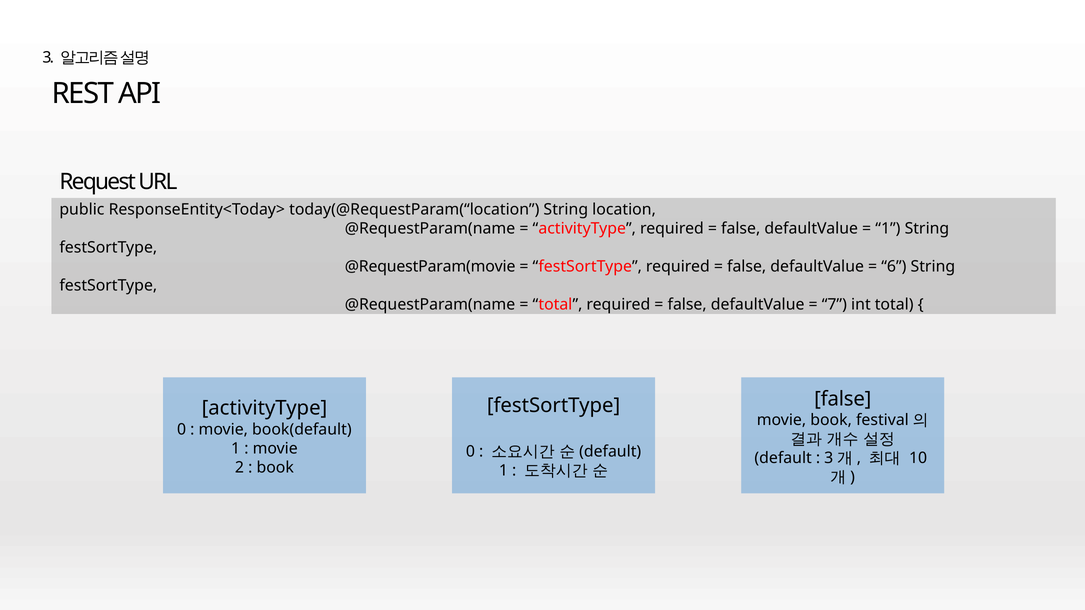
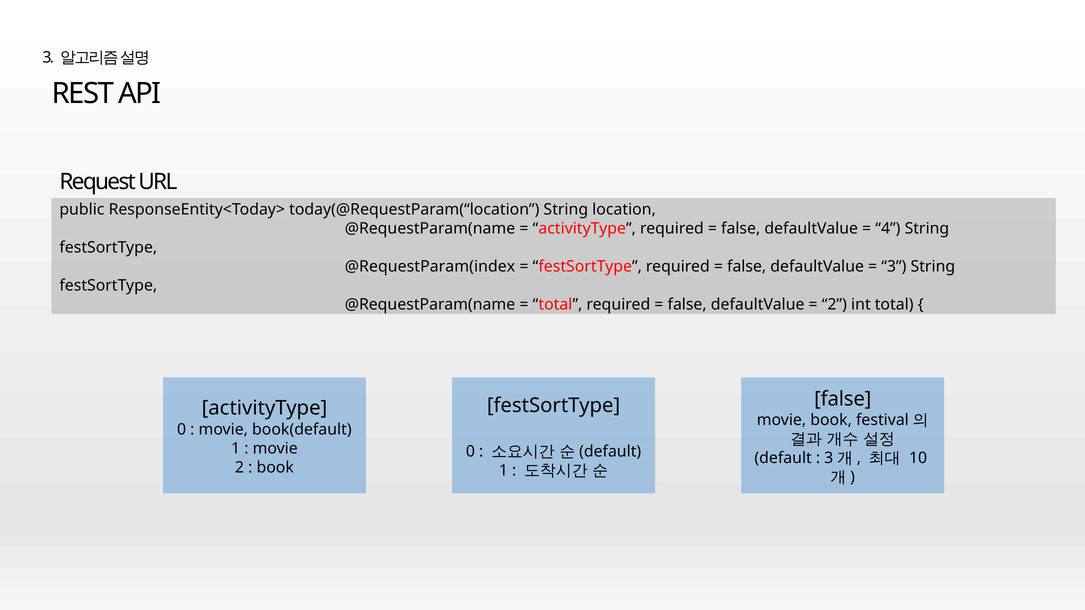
1 at (888, 229): 1 -> 4
@RequestParam(movie: @RequestParam(movie -> @RequestParam(index
6 at (894, 267): 6 -> 3
7 at (834, 305): 7 -> 2
